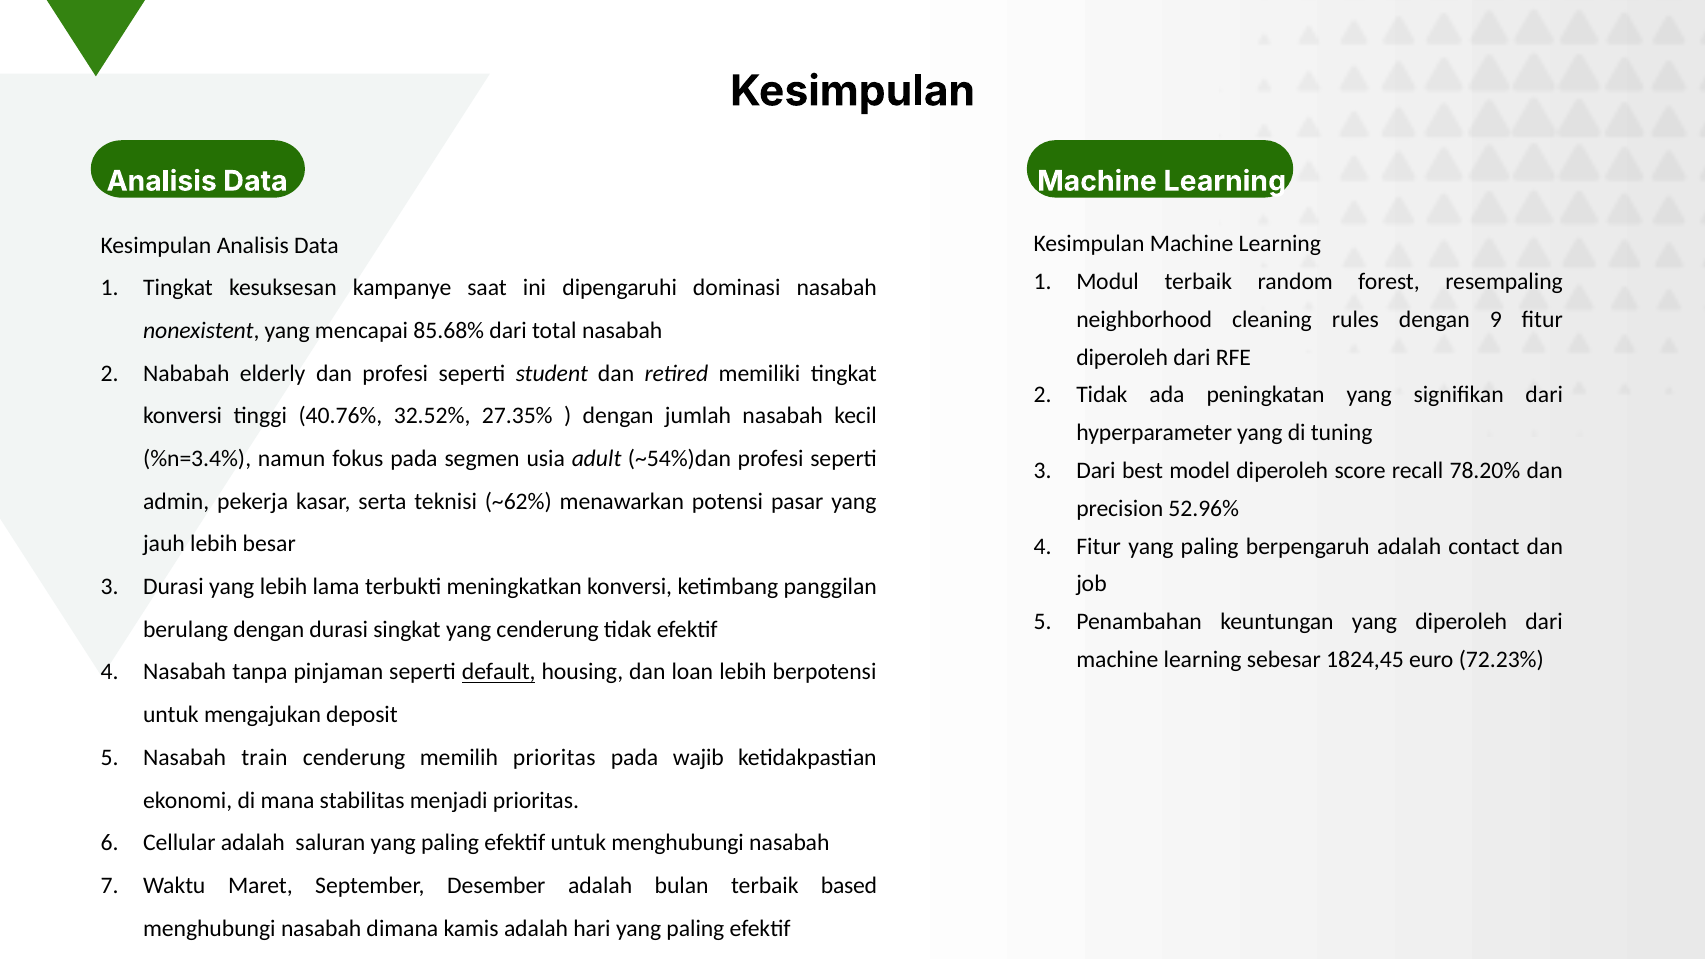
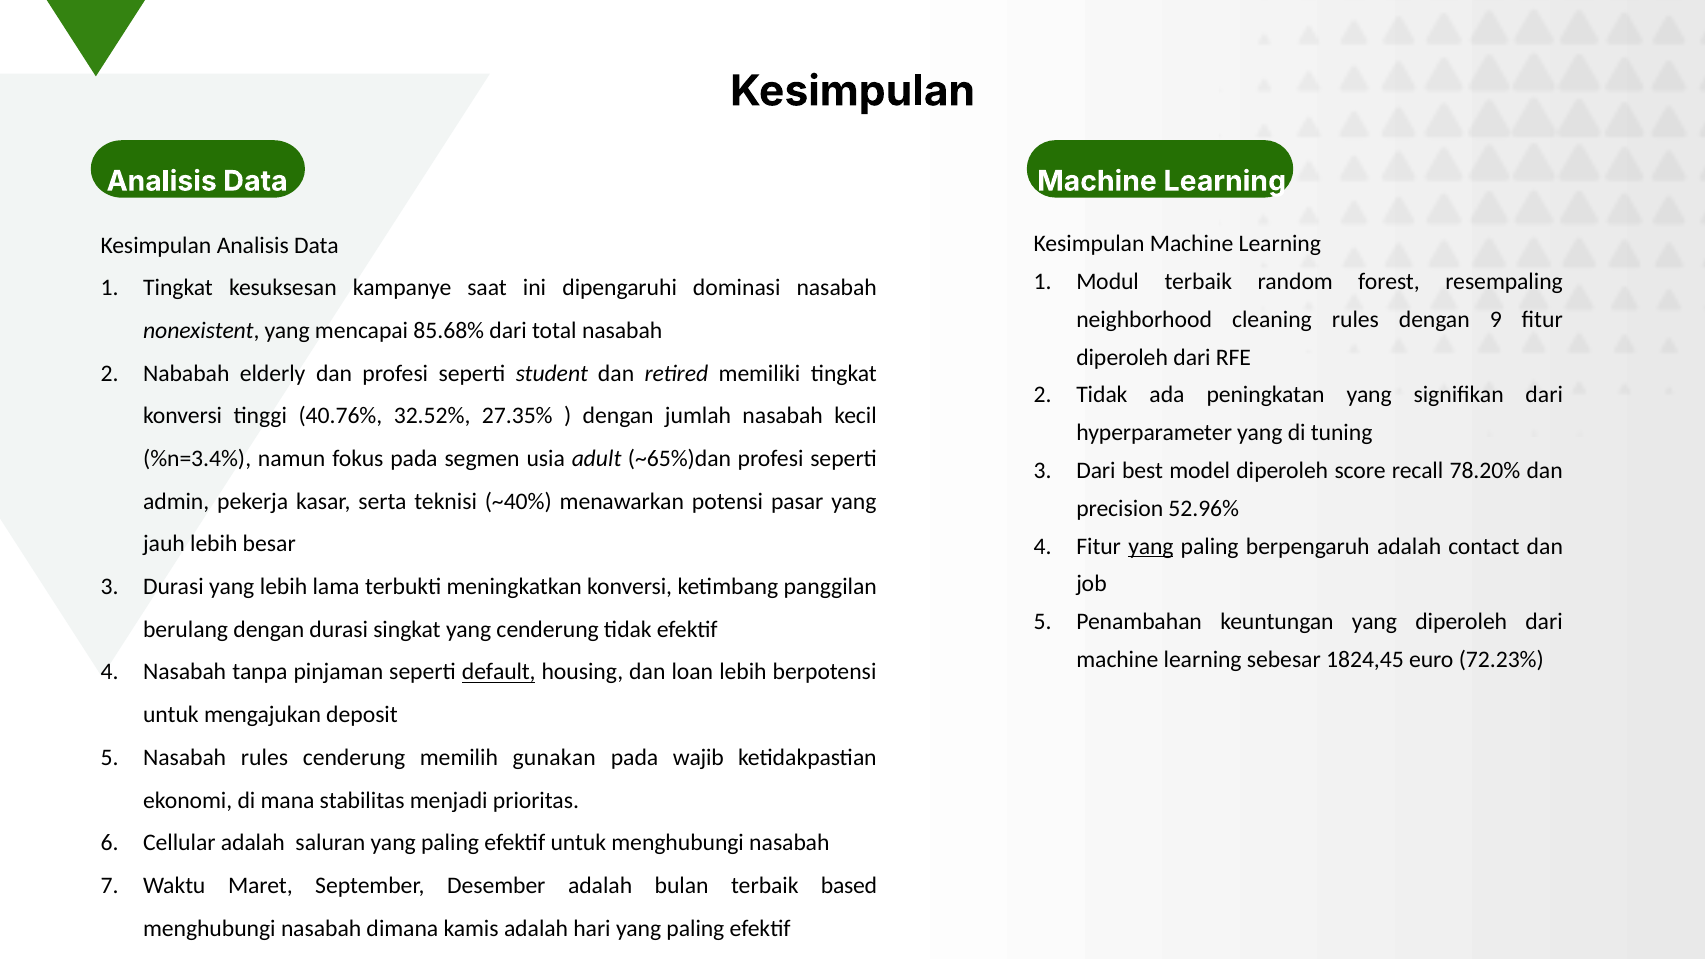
~54%)dan: ~54%)dan -> ~65%)dan
~62%: ~62% -> ~40%
yang at (1151, 546) underline: none -> present
Nasabah train: train -> rules
memilih prioritas: prioritas -> gunakan
